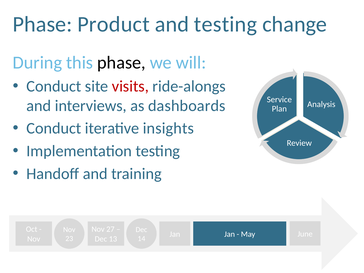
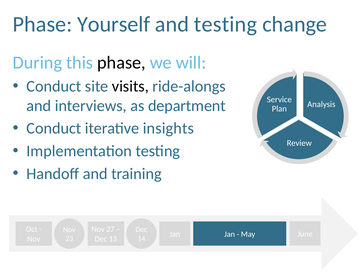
Product: Product -> Yourself
visits colour: red -> black
dashboards: dashboards -> department
